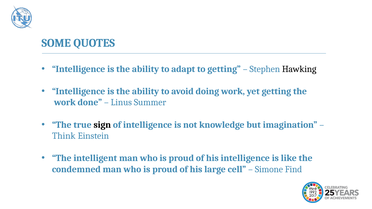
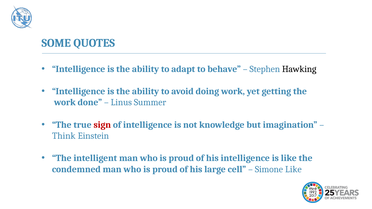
to getting: getting -> behave
sign colour: black -> red
Simone Find: Find -> Like
